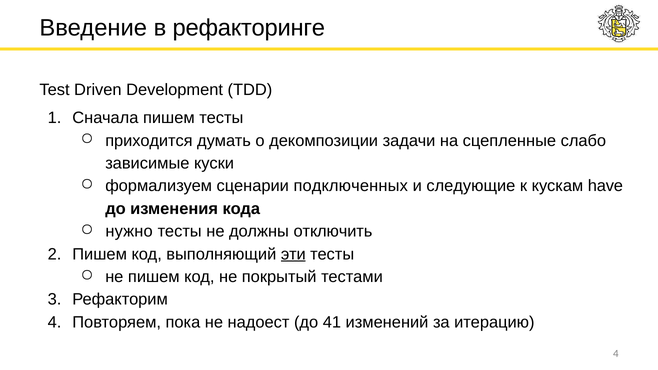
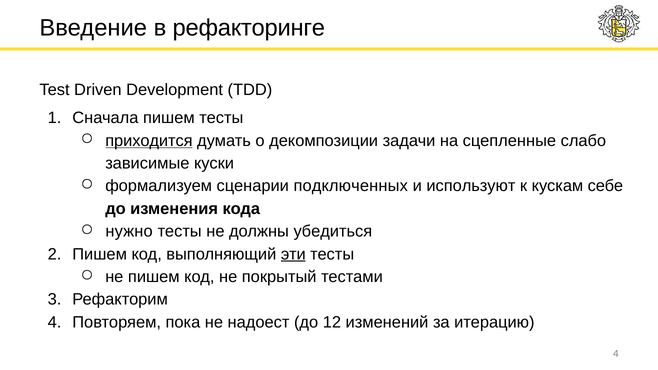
приходится underline: none -> present
следующие: следующие -> используют
have: have -> себе
отключить: отключить -> убедиться
41: 41 -> 12
